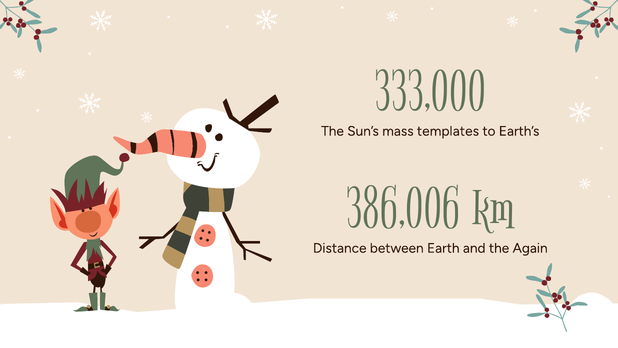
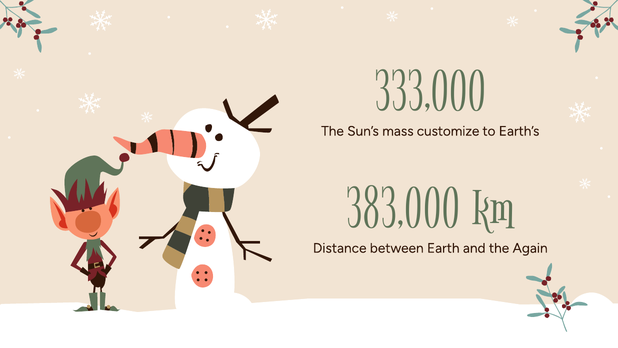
templates: templates -> customize
386,006: 386,006 -> 383,000
